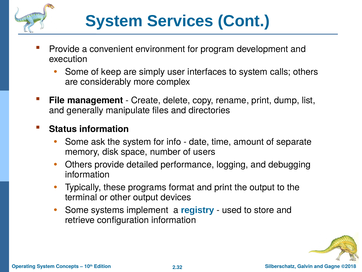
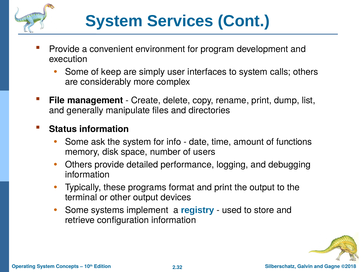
separate: separate -> functions
